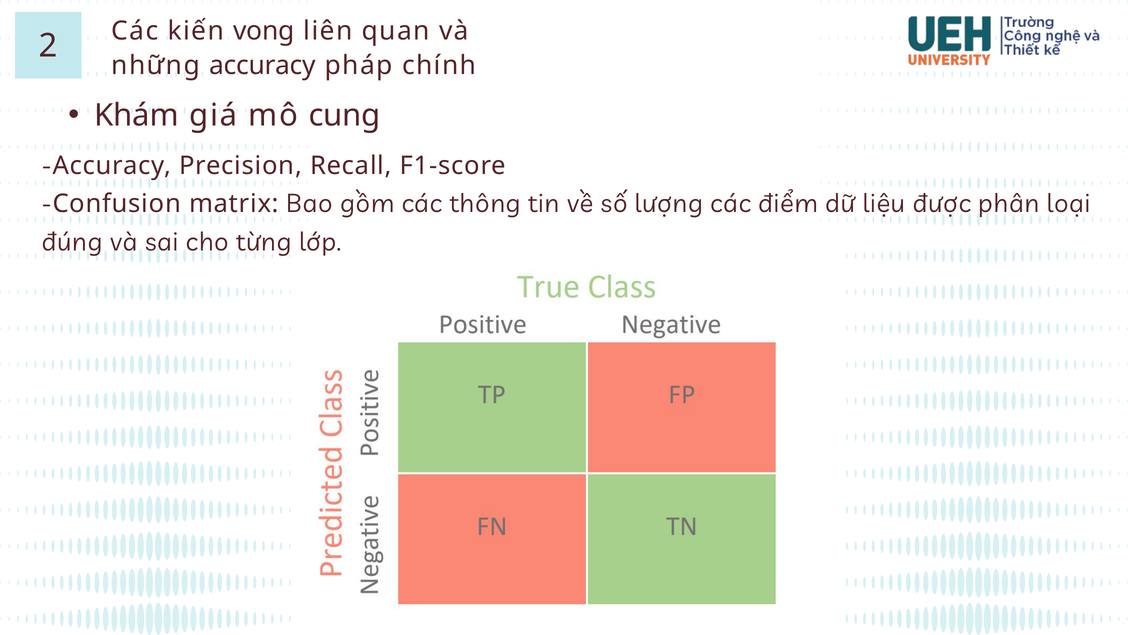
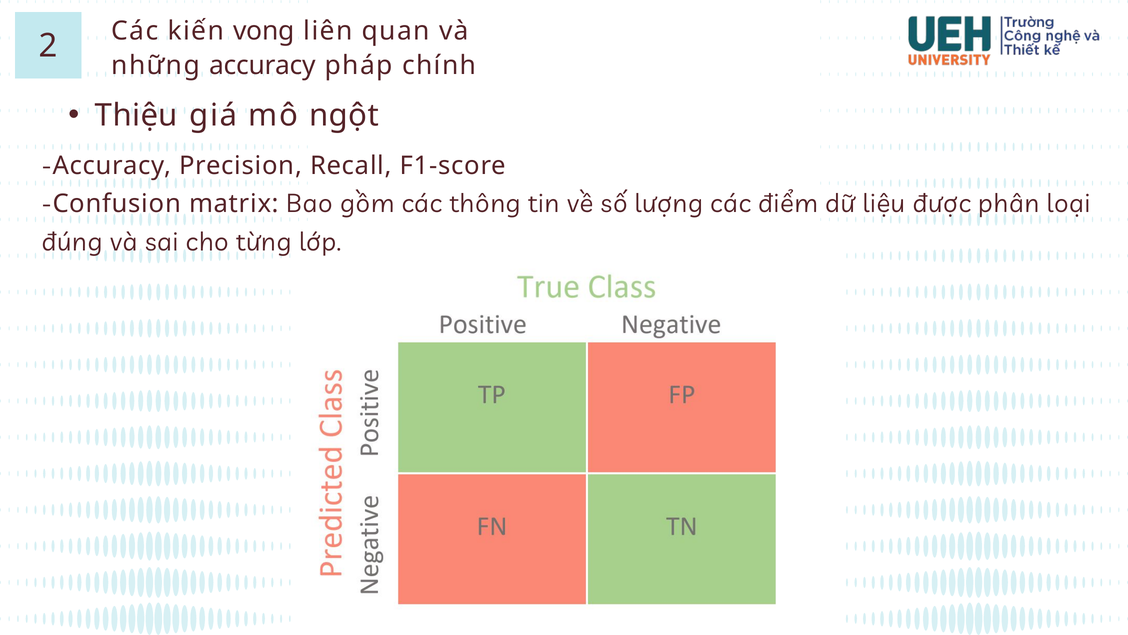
Khám: Khám -> Thiệu
cung: cung -> ngột
